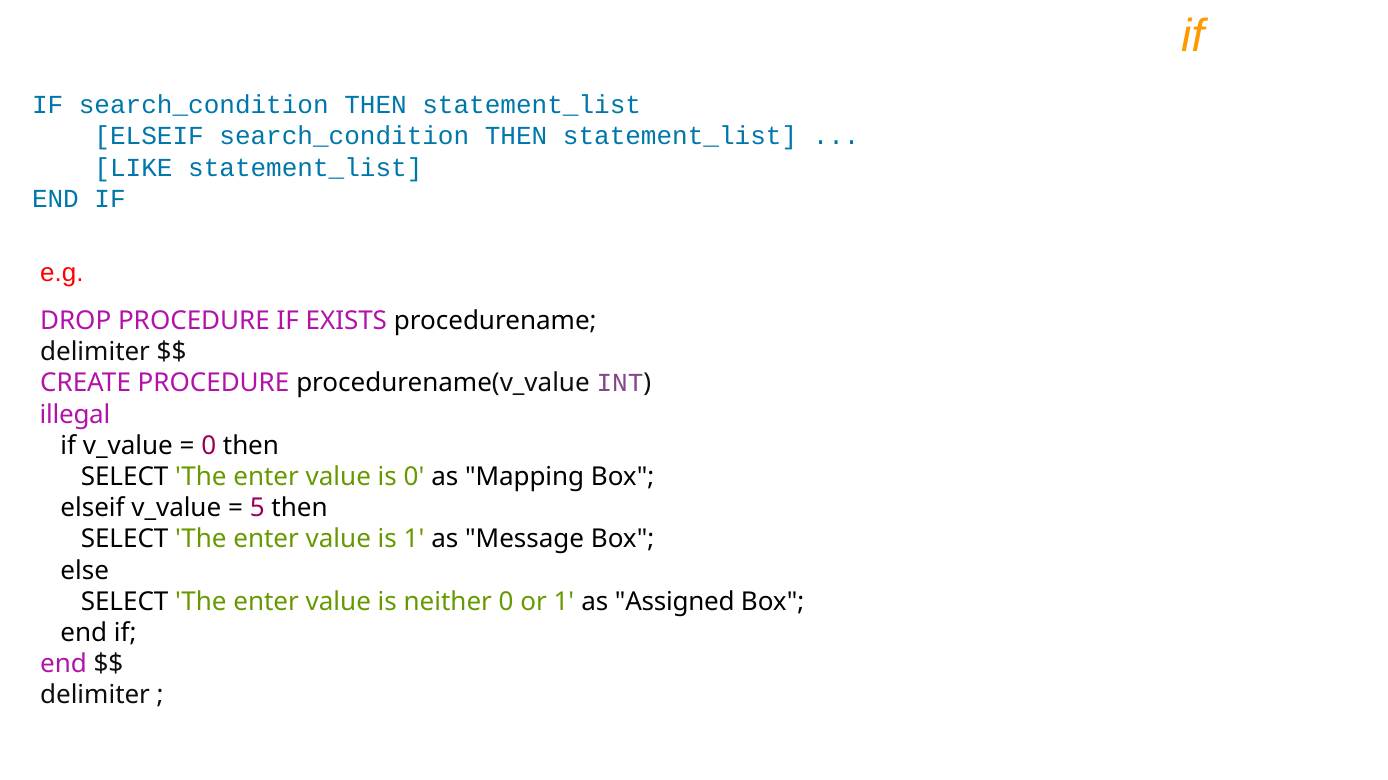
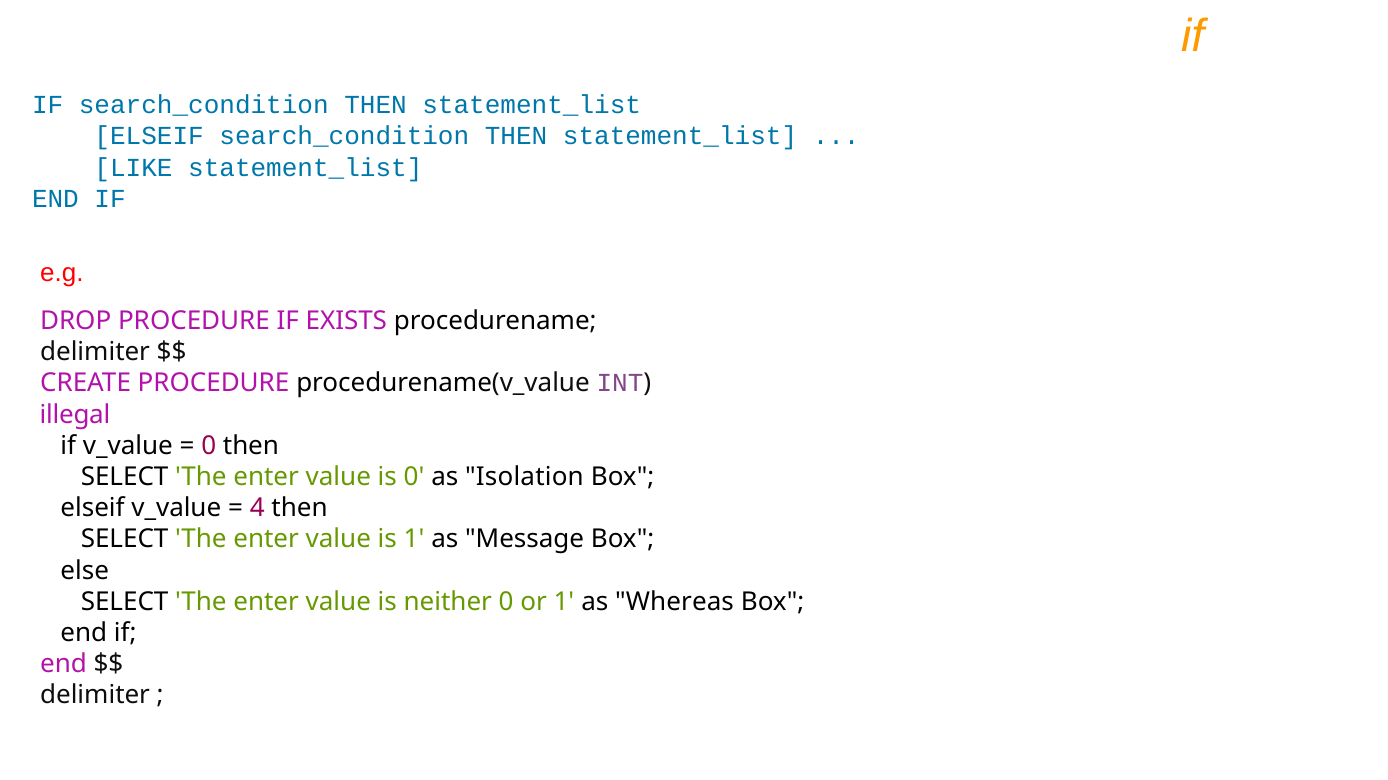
Mapping: Mapping -> Isolation
5: 5 -> 4
Assigned: Assigned -> Whereas
